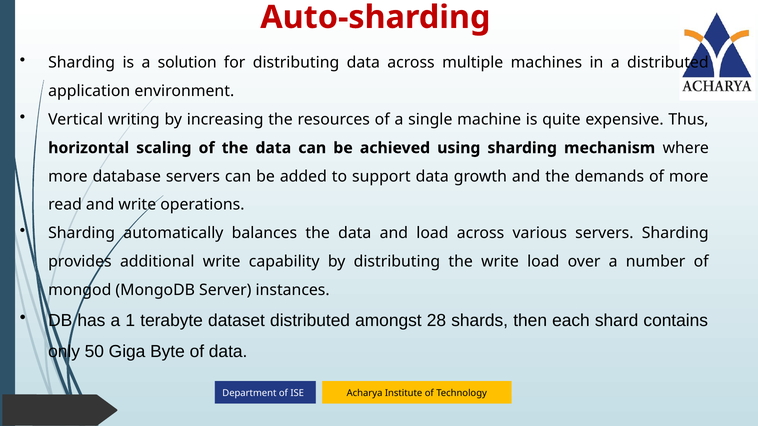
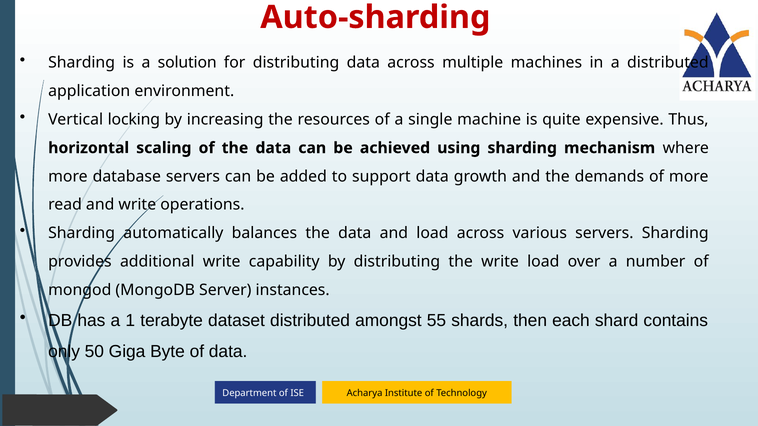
writing: writing -> locking
28: 28 -> 55
